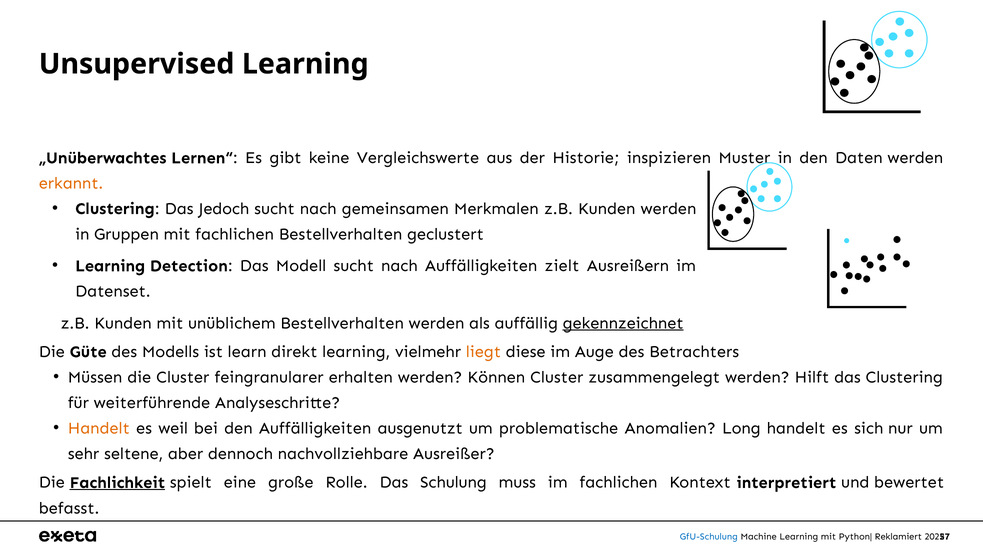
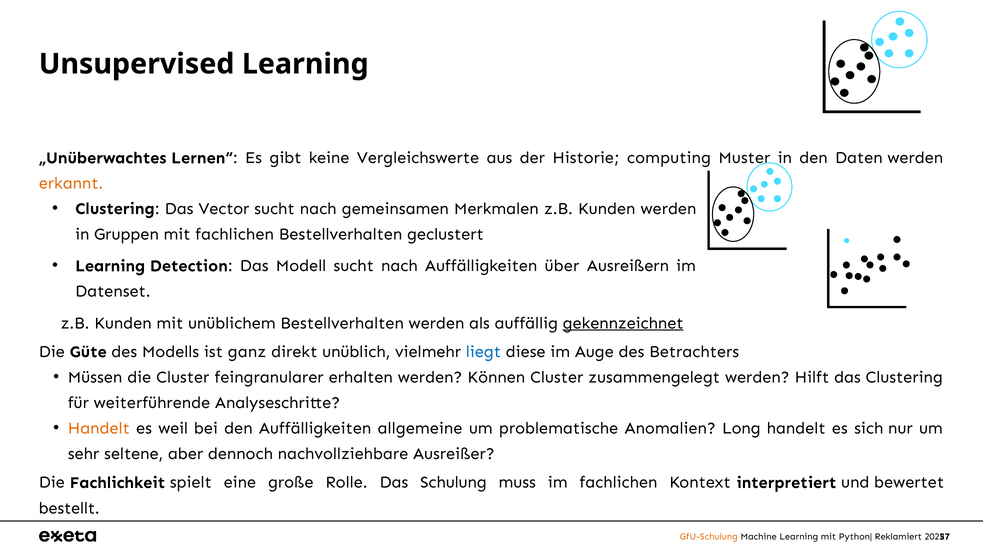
inspizieren: inspizieren -> computing
Jedoch: Jedoch -> Vector
zielt: zielt -> über
learn: learn -> ganz
direkt learning: learning -> unüblich
liegt colour: orange -> blue
ausgenutzt: ausgenutzt -> allgemeine
Fachlichkeit underline: present -> none
befasst: befasst -> bestellt
GfU-Schulung colour: blue -> orange
